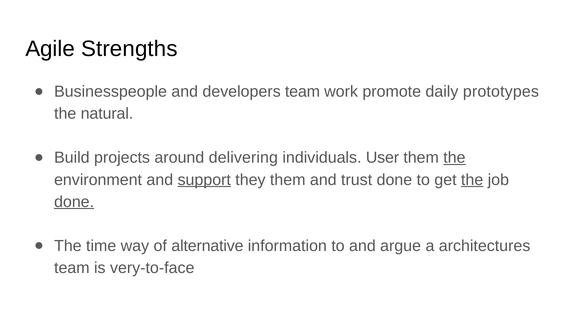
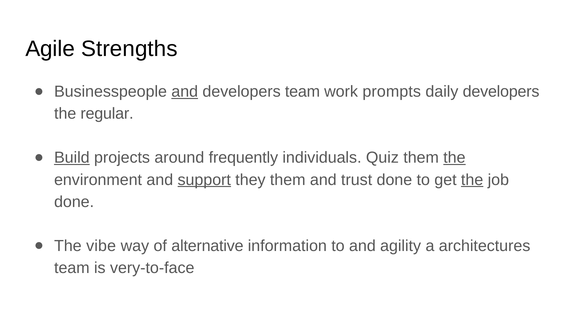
and at (185, 92) underline: none -> present
promote: promote -> prompts
daily prototypes: prototypes -> developers
natural: natural -> regular
Build underline: none -> present
delivering: delivering -> frequently
User: User -> Quiz
done at (74, 202) underline: present -> none
time: time -> vibe
argue: argue -> agility
